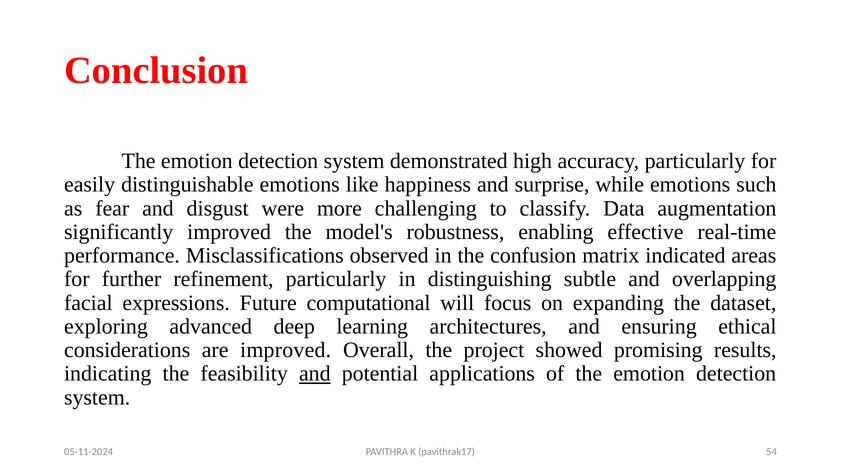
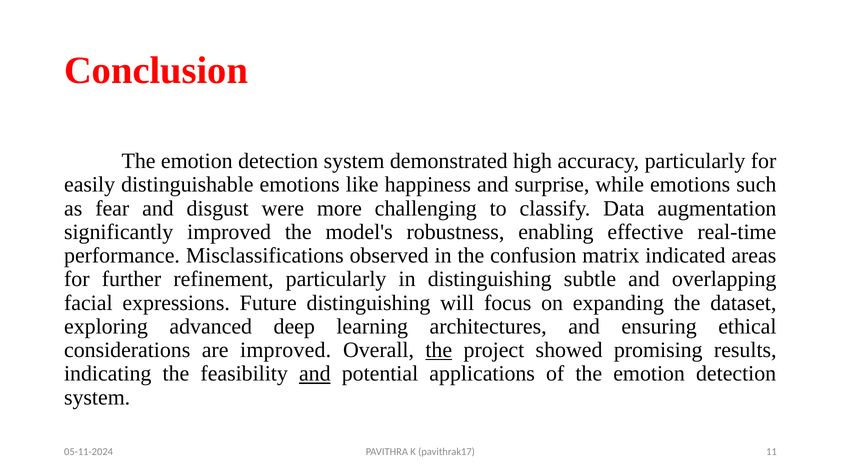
Future computational: computational -> distinguishing
the at (439, 350) underline: none -> present
54: 54 -> 11
